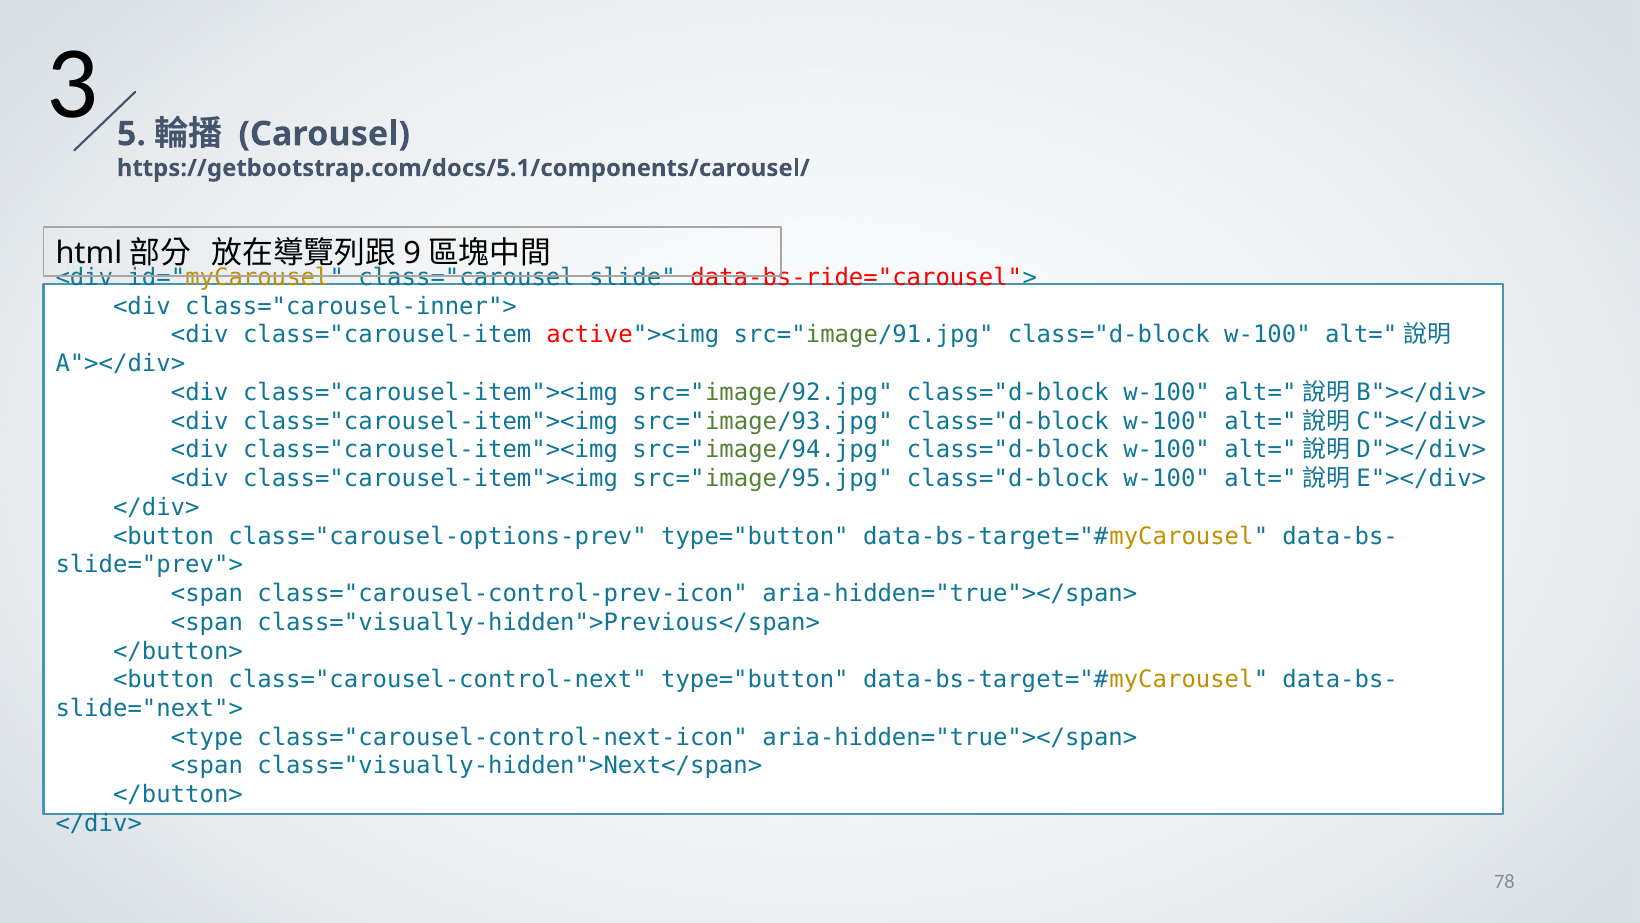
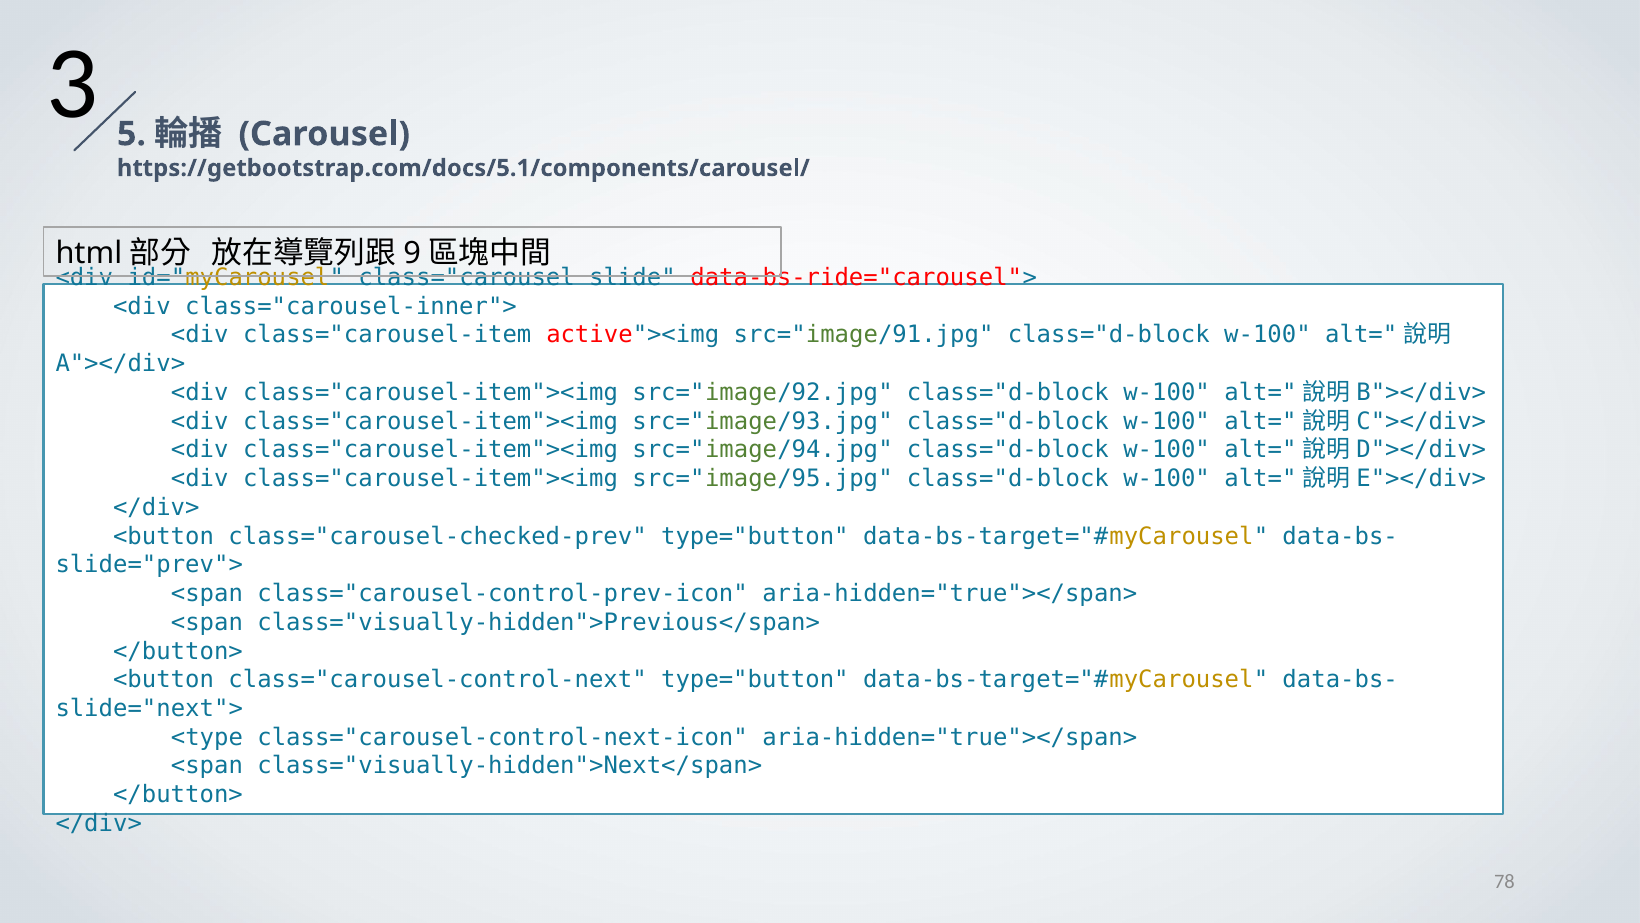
class="carousel-options-prev: class="carousel-options-prev -> class="carousel-checked-prev
